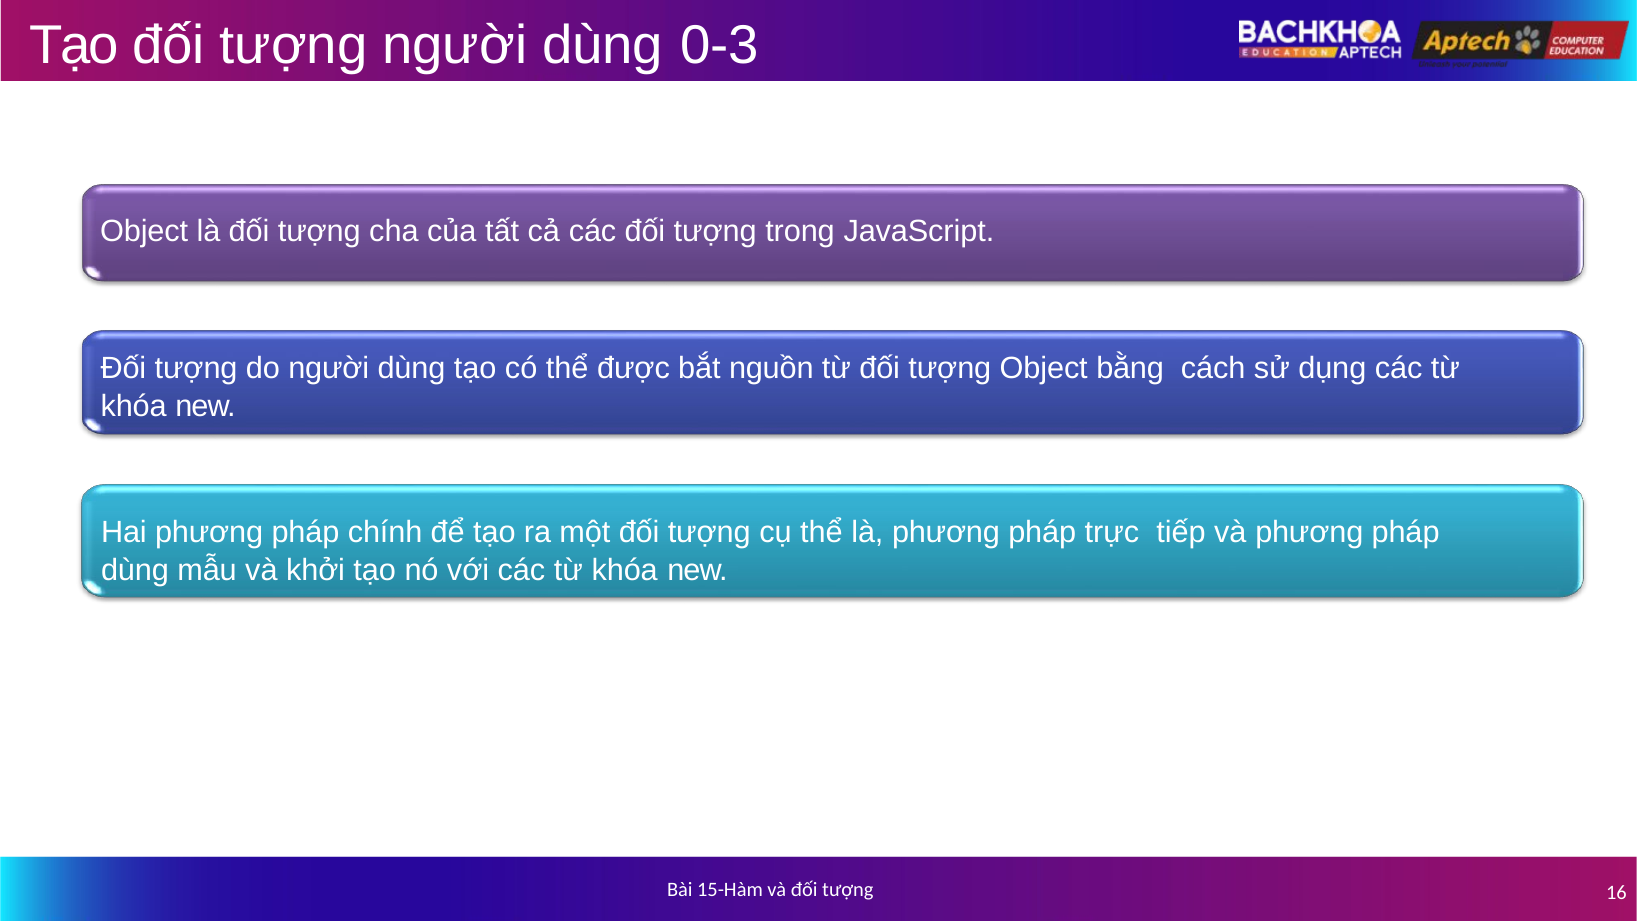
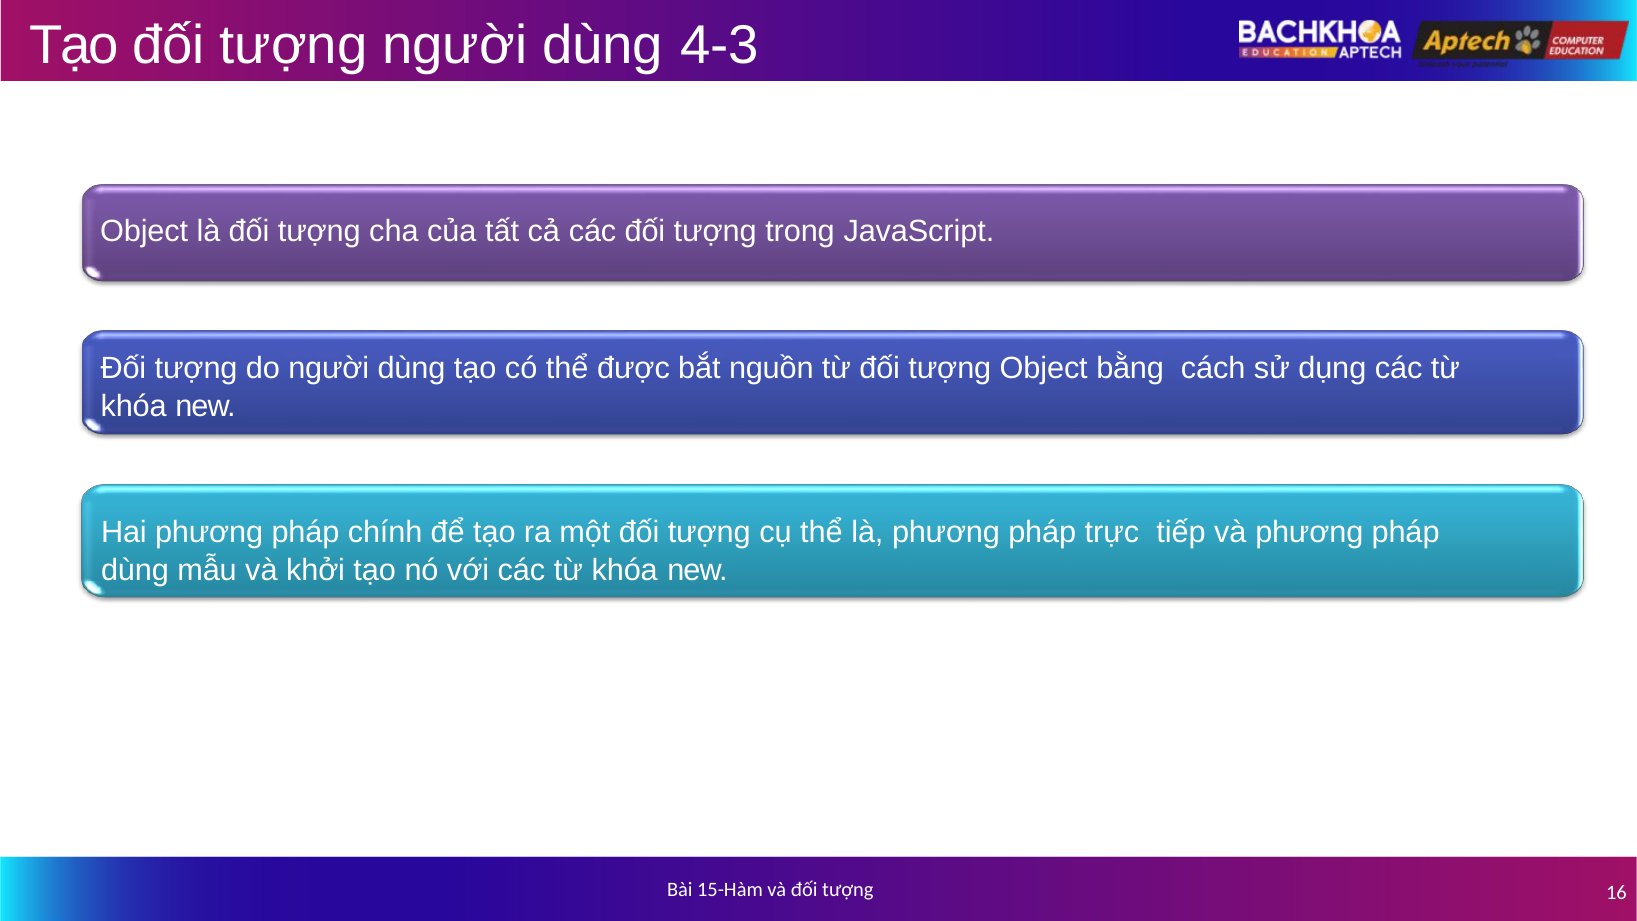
0-3: 0-3 -> 4-3
